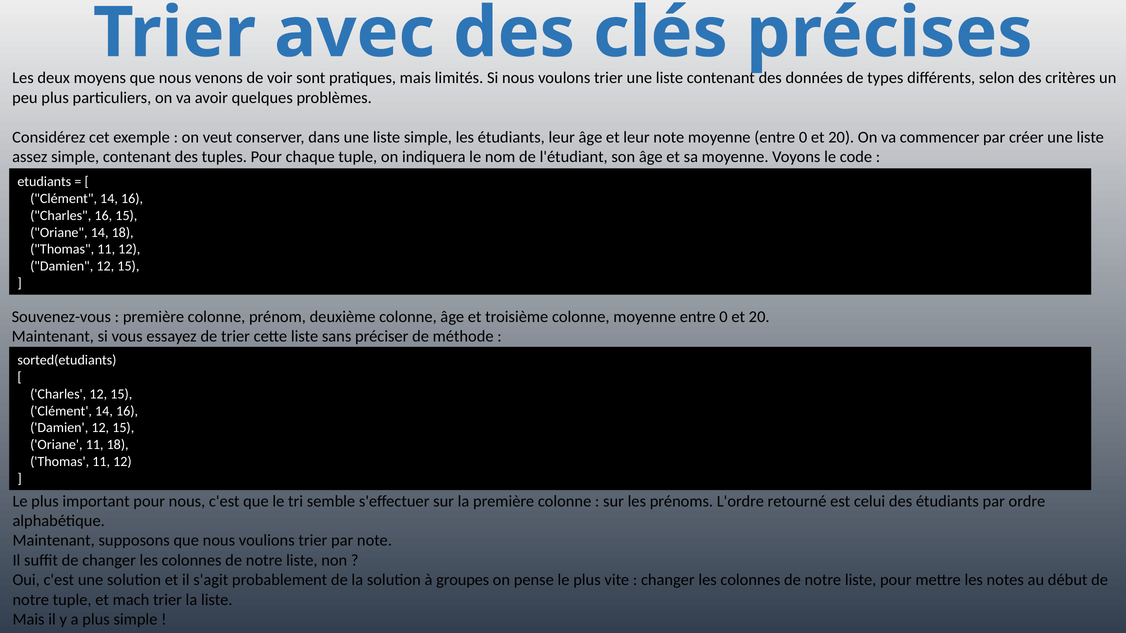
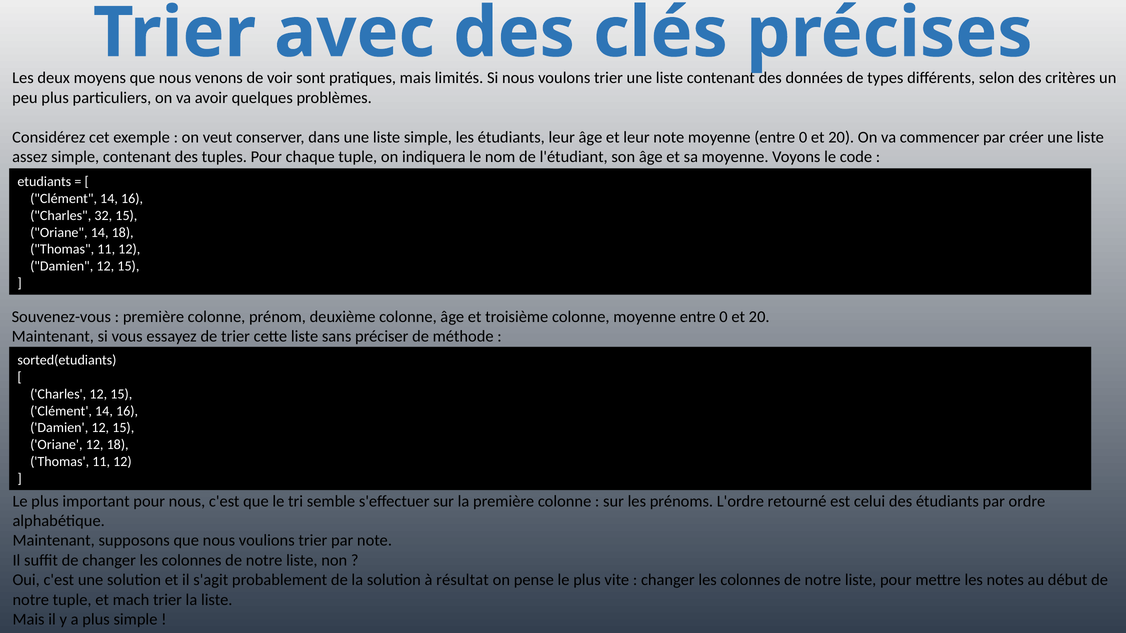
Charles 16: 16 -> 32
Oriane 11: 11 -> 12
groupes: groupes -> résultat
